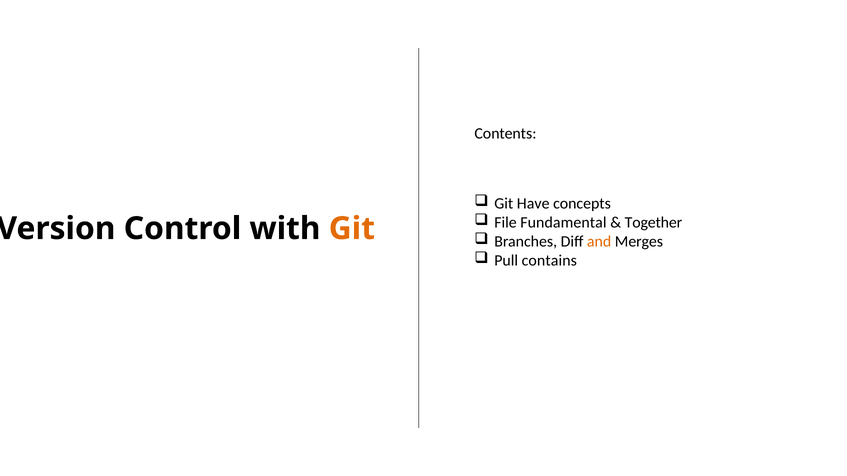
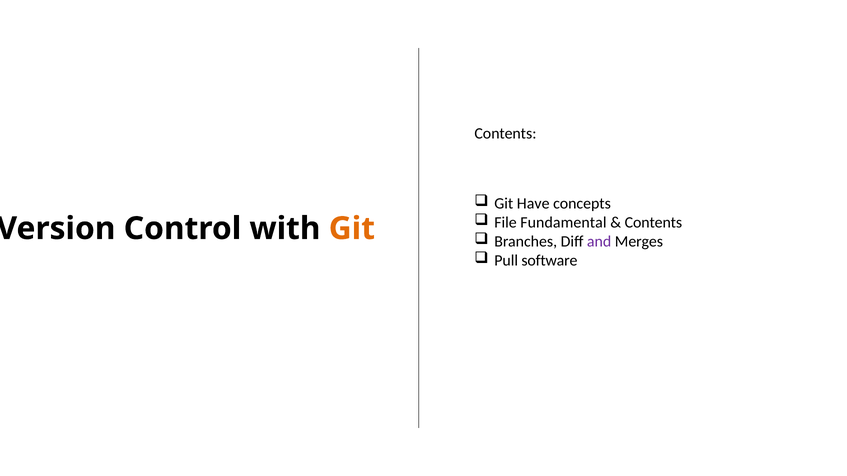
Together at (653, 223): Together -> Contents
and colour: orange -> purple
contains: contains -> software
